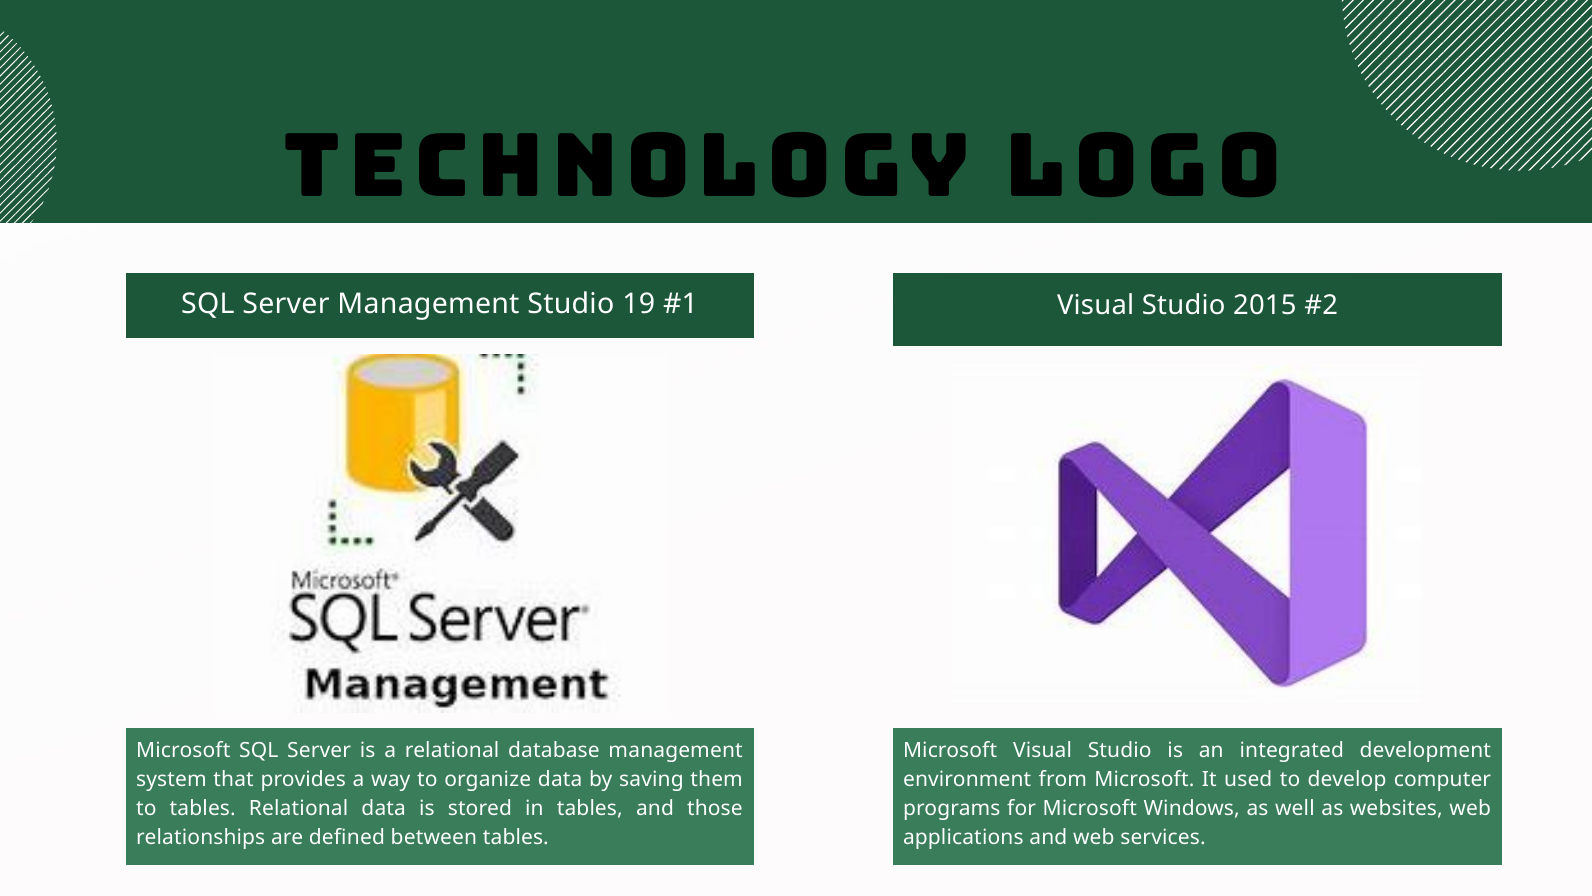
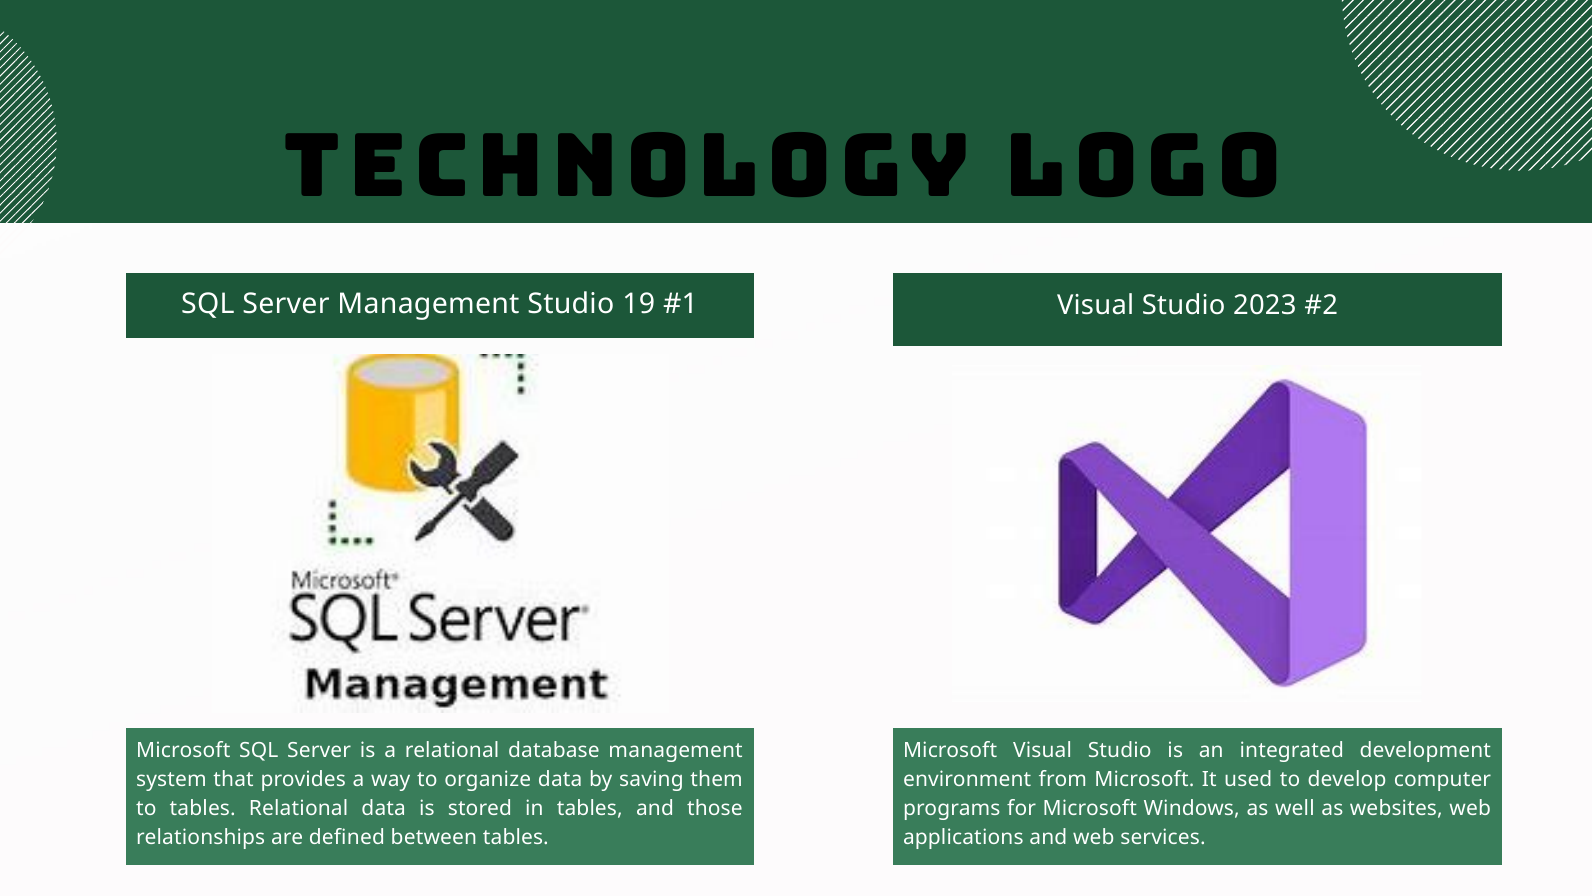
2015: 2015 -> 2023
